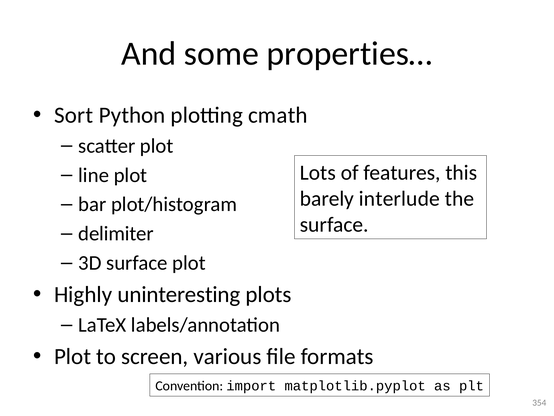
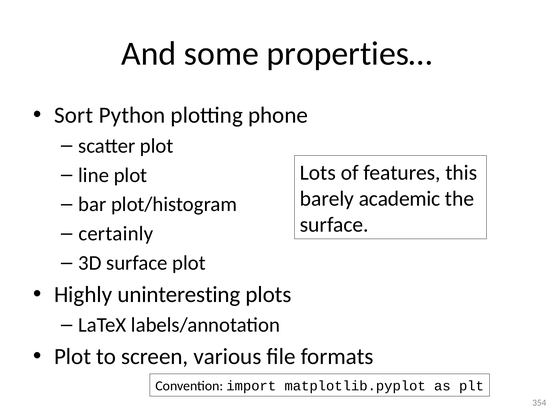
cmath: cmath -> phone
interlude: interlude -> academic
delimiter: delimiter -> certainly
